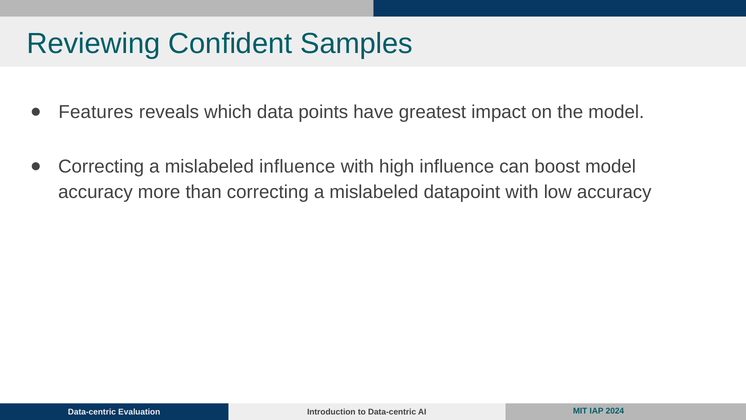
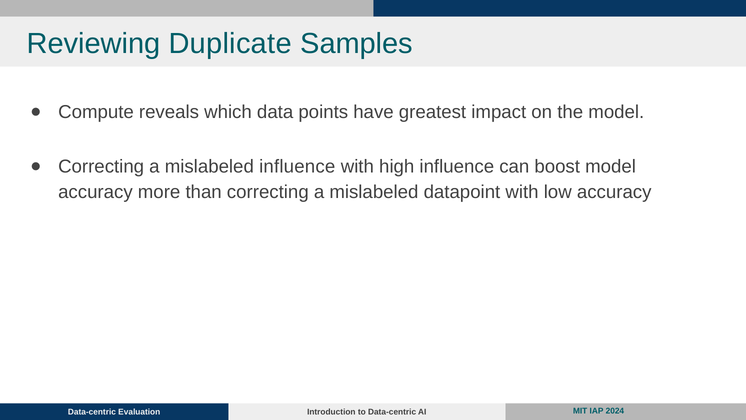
Confident: Confident -> Duplicate
Features: Features -> Compute
